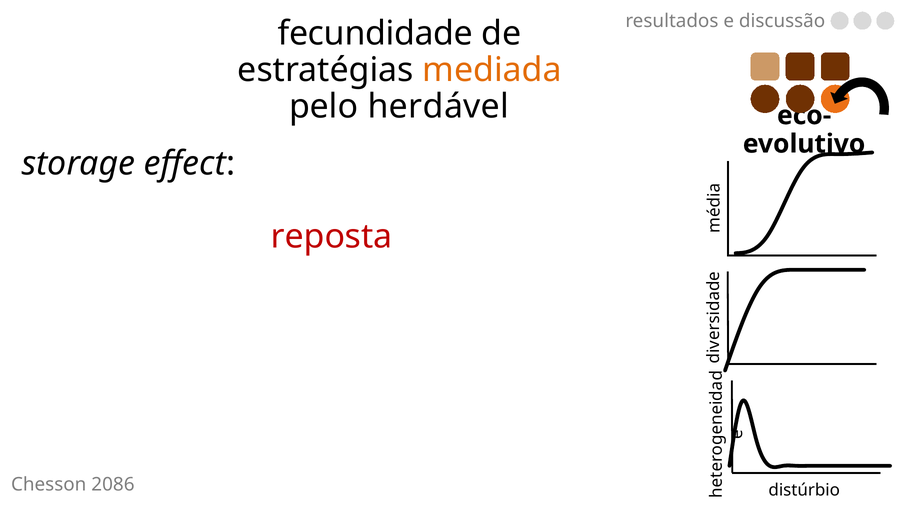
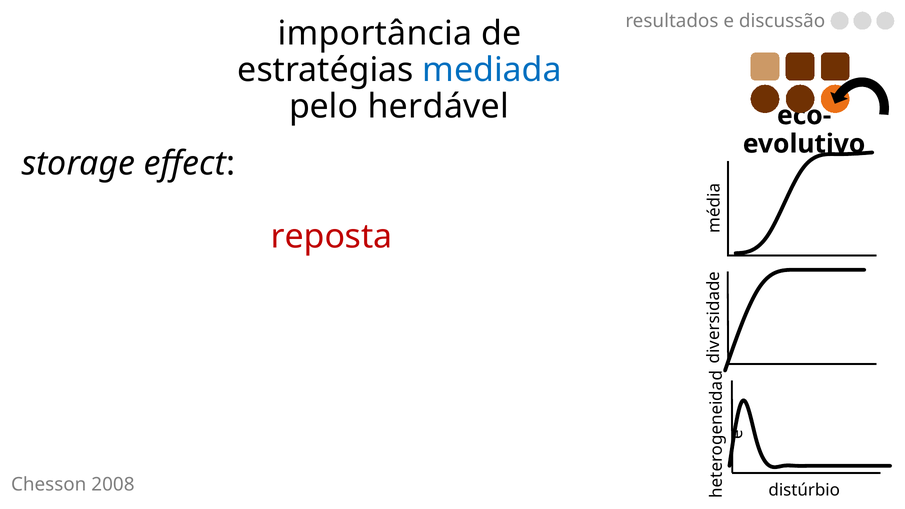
fecundidade: fecundidade -> importância
mediada colour: orange -> blue
2086: 2086 -> 2008
